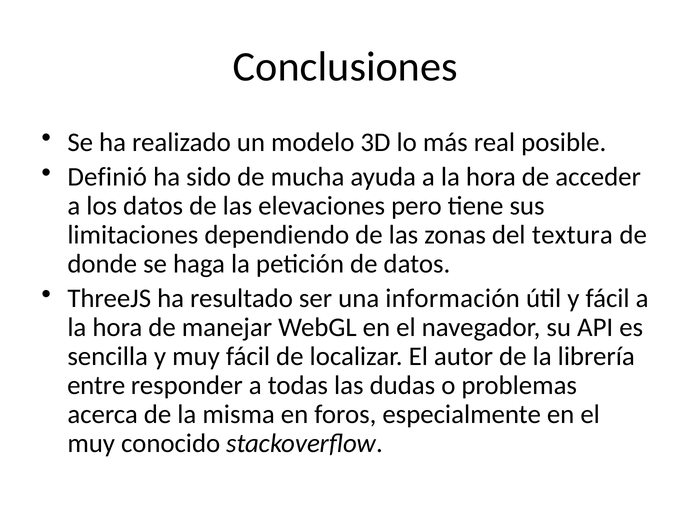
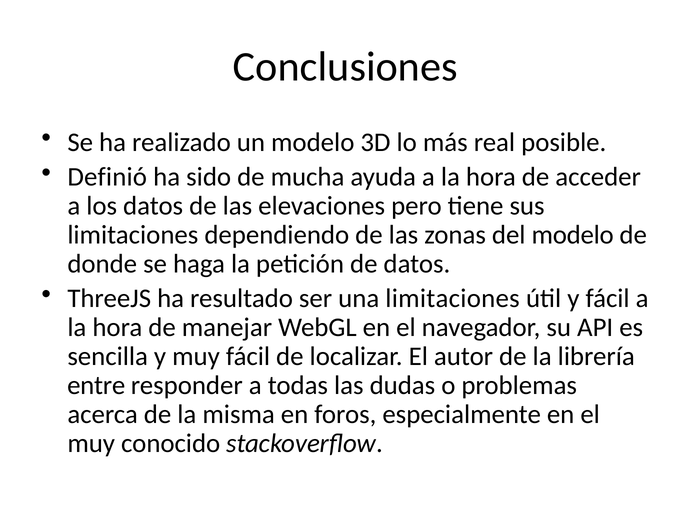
del textura: textura -> modelo
una información: información -> limitaciones
